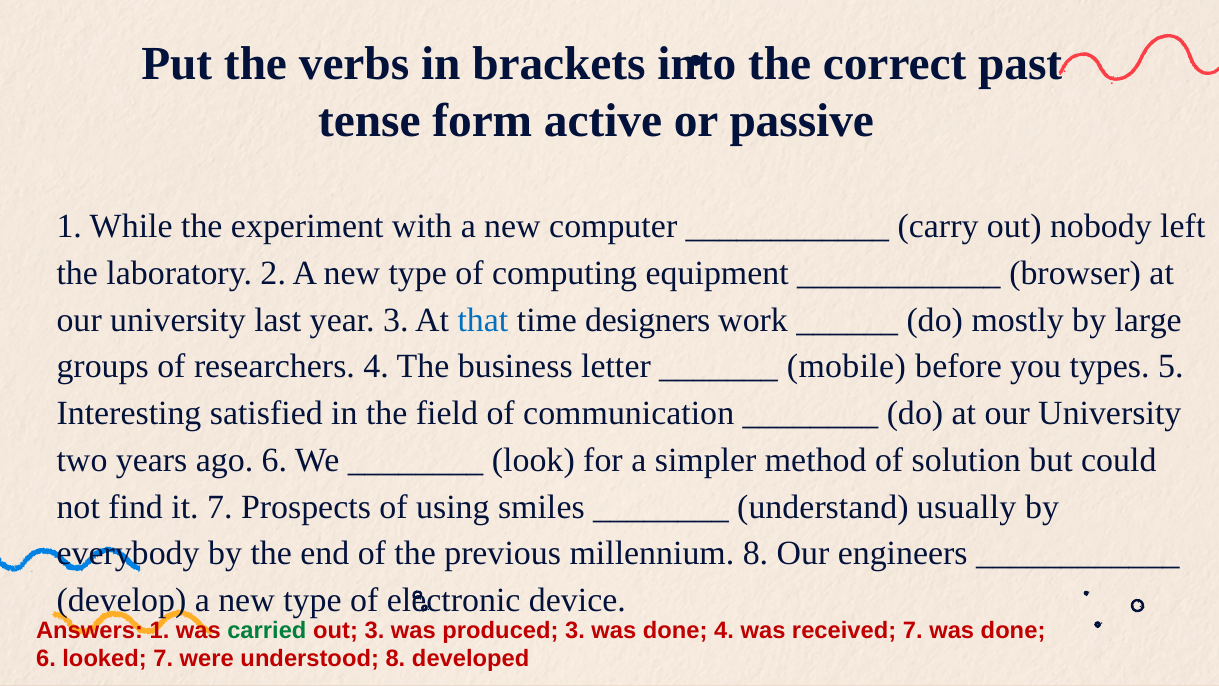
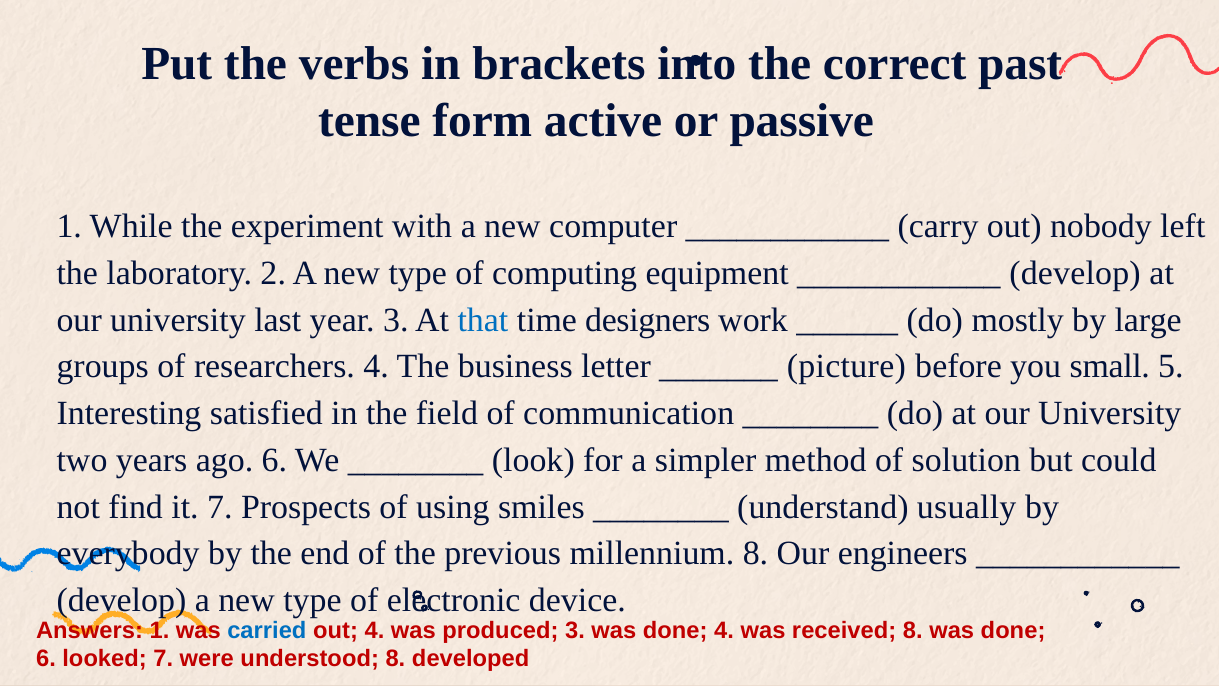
browser at (1075, 273): browser -> develop
mobile: mobile -> picture
types: types -> small
carried colour: green -> blue
out 3: 3 -> 4
received 7: 7 -> 8
